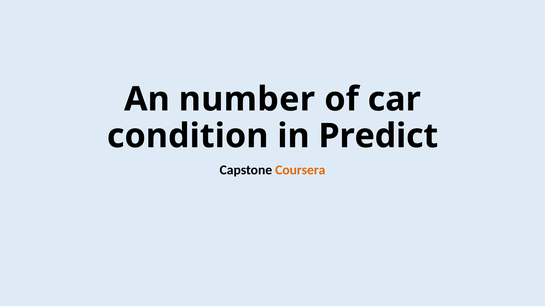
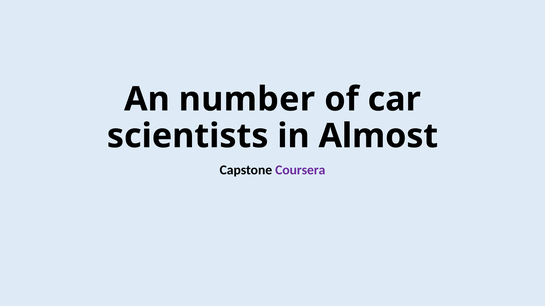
condition: condition -> scientists
Predict: Predict -> Almost
Coursera colour: orange -> purple
